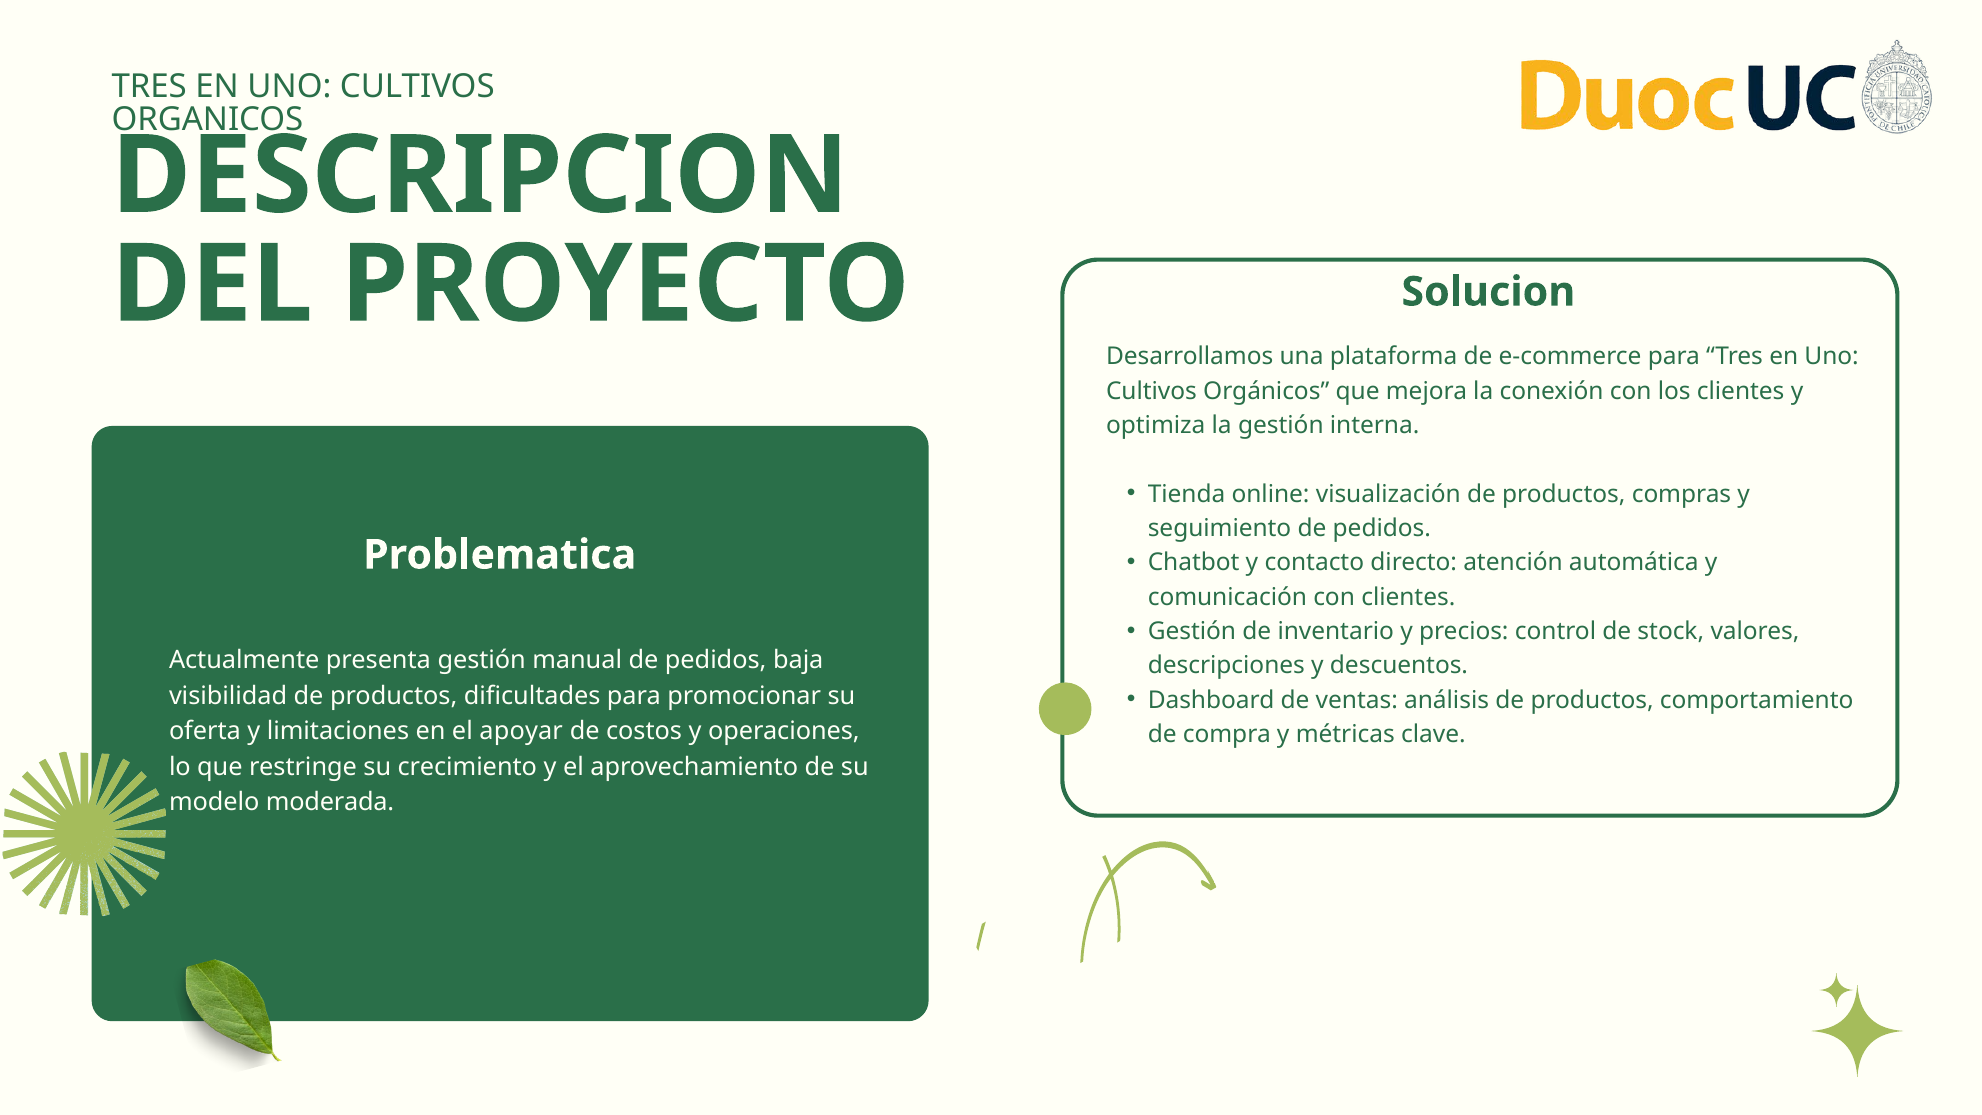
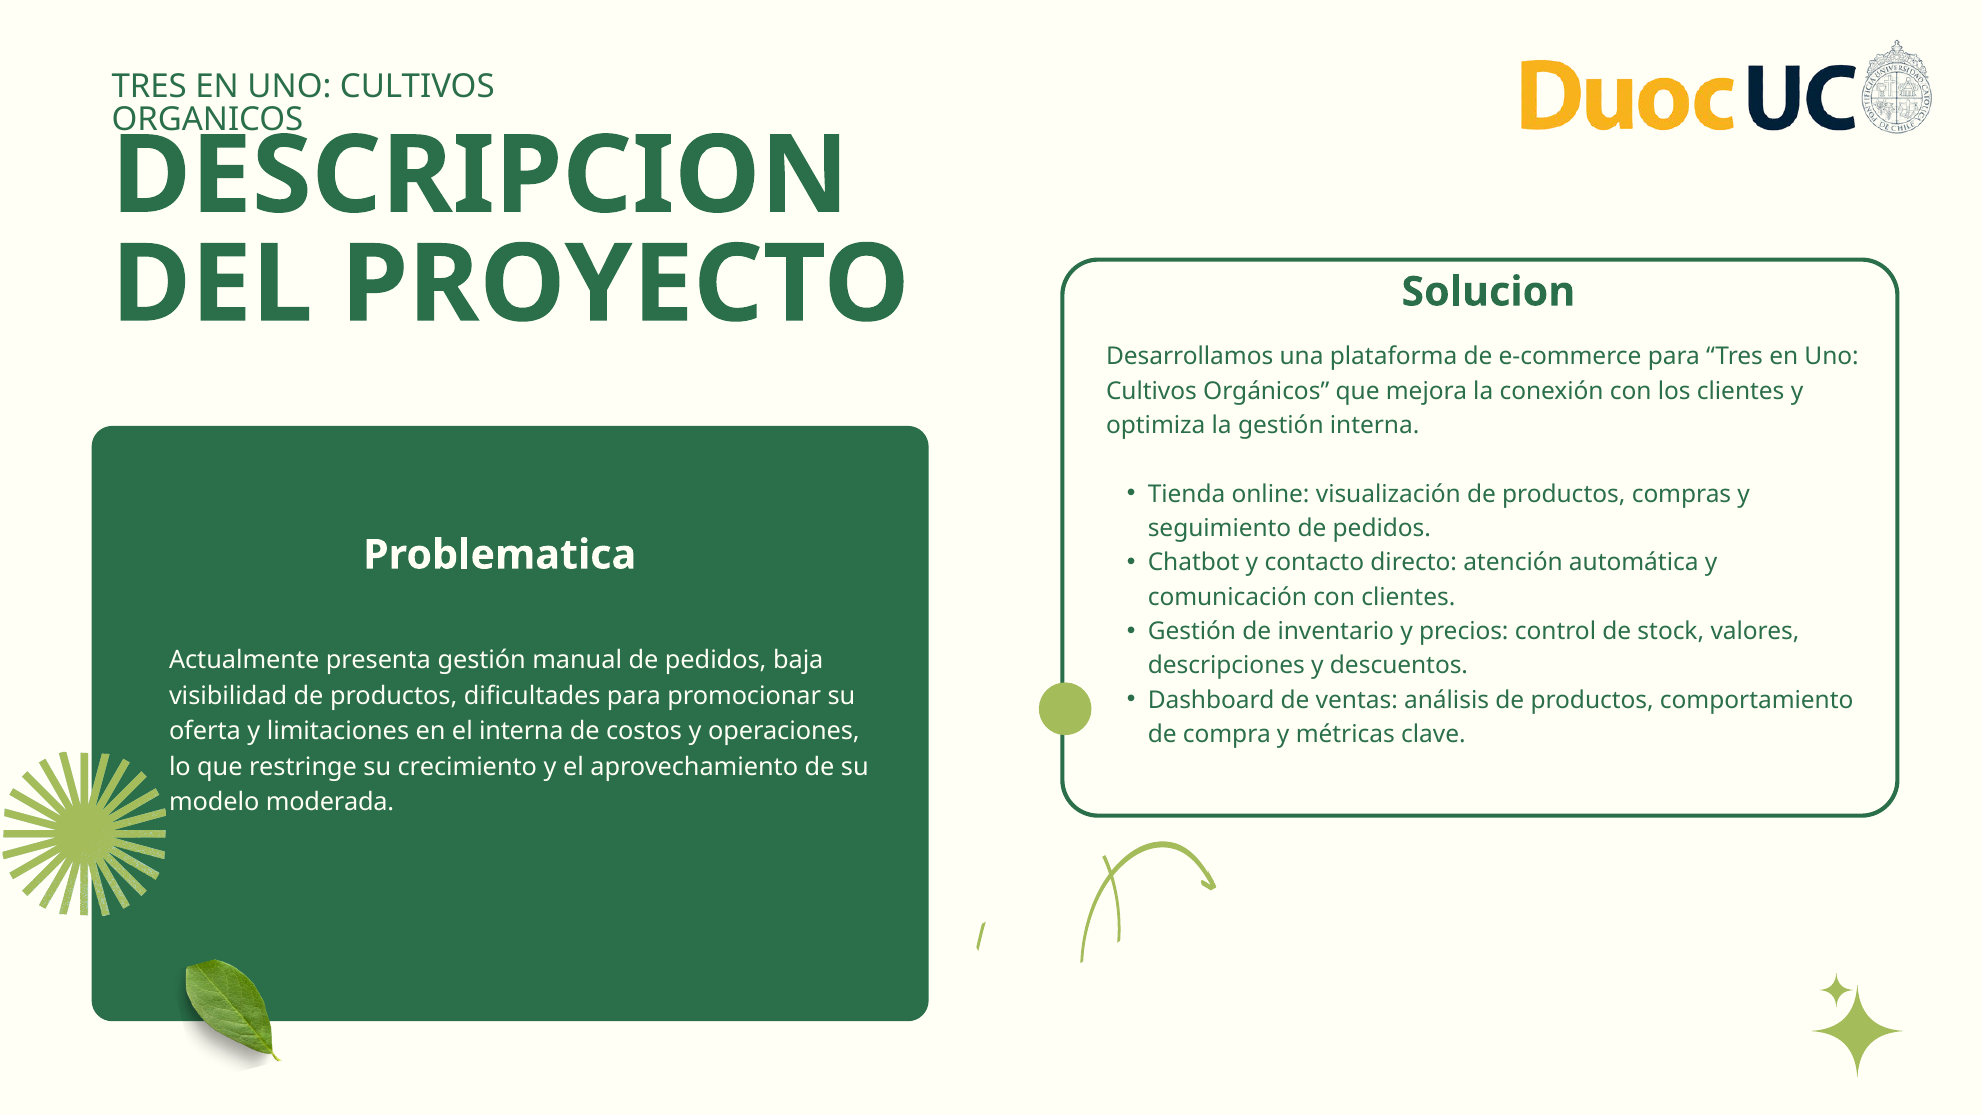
el apoyar: apoyar -> interna
